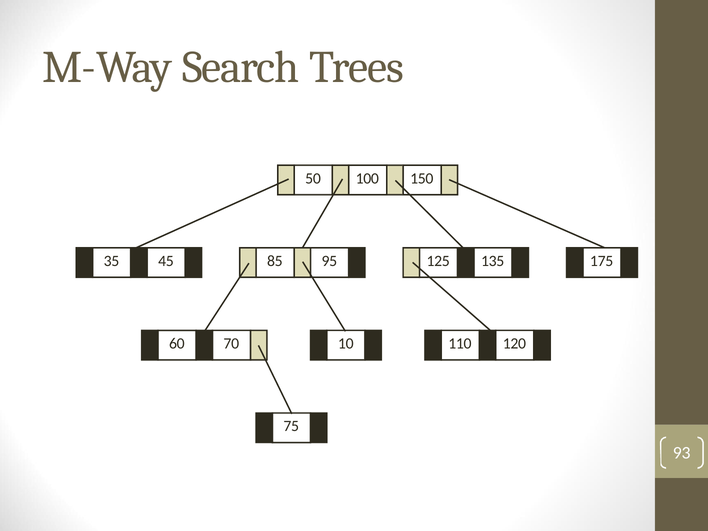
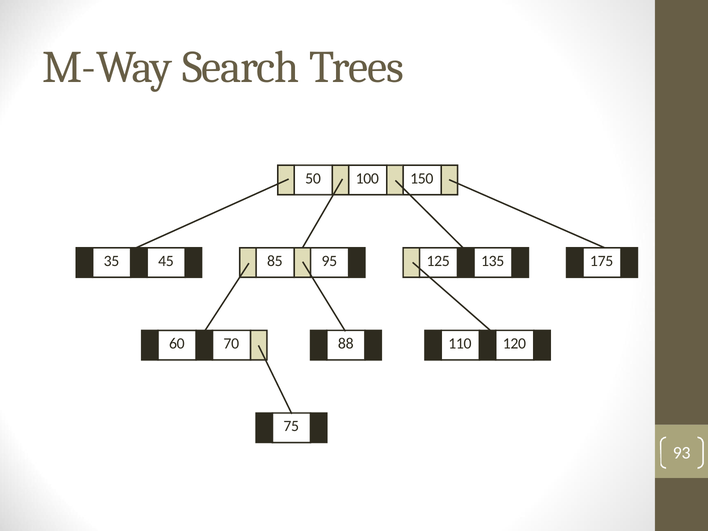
10: 10 -> 88
